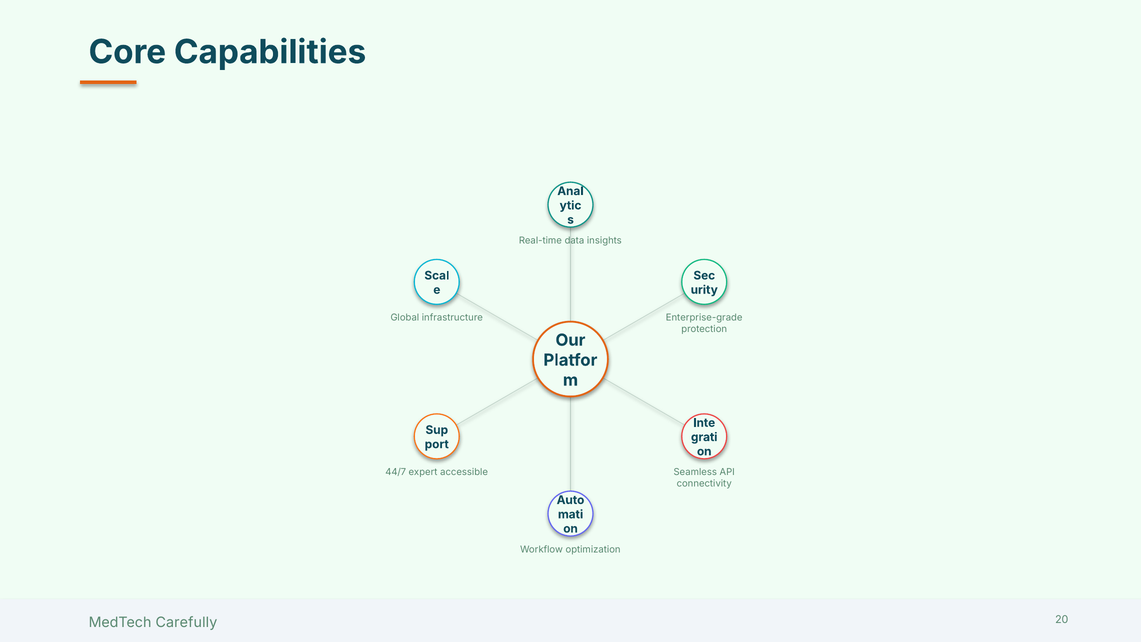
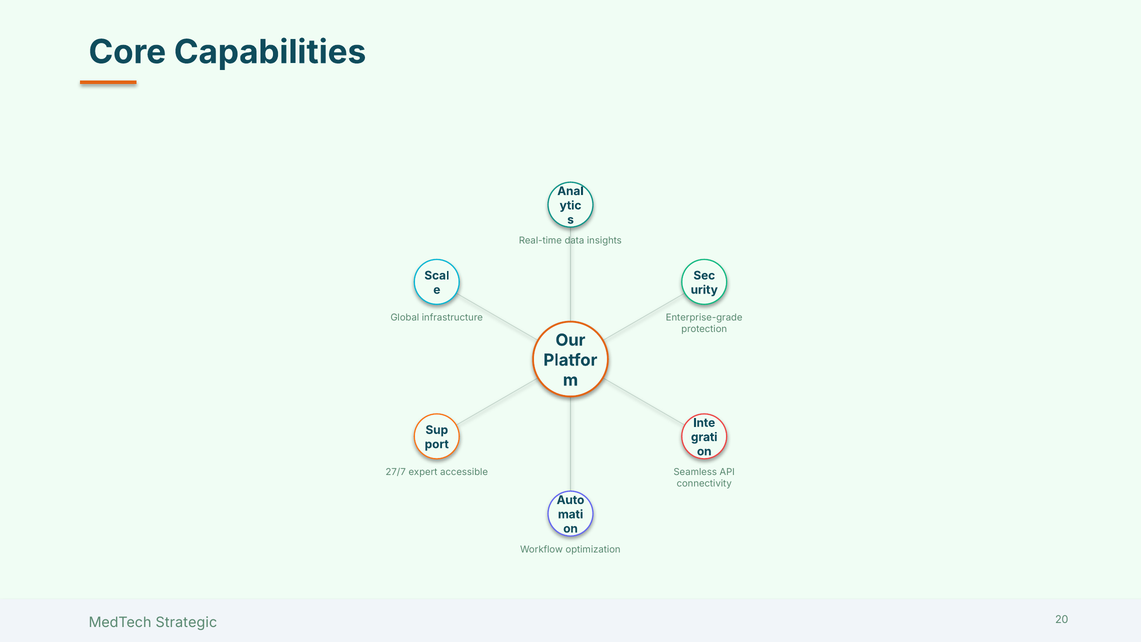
44/7: 44/7 -> 27/7
Carefully: Carefully -> Strategic
